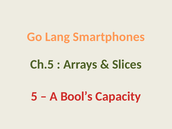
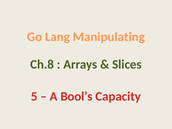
Smartphones: Smartphones -> Manipulating
Ch.5: Ch.5 -> Ch.8
